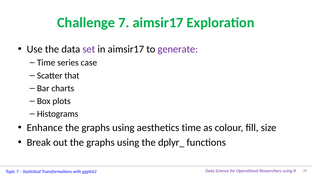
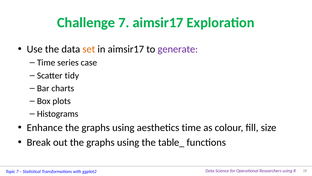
set colour: purple -> orange
that: that -> tidy
dplyr_: dplyr_ -> table_
